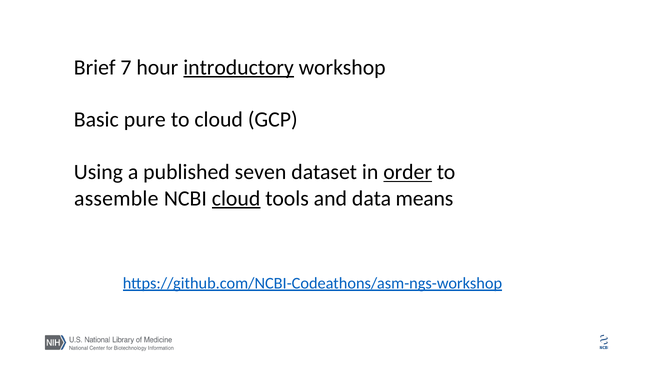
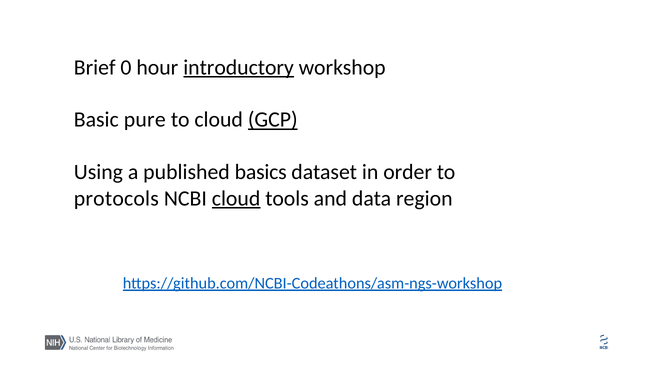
7: 7 -> 0
GCP underline: none -> present
seven: seven -> basics
order underline: present -> none
assemble: assemble -> protocols
means: means -> region
